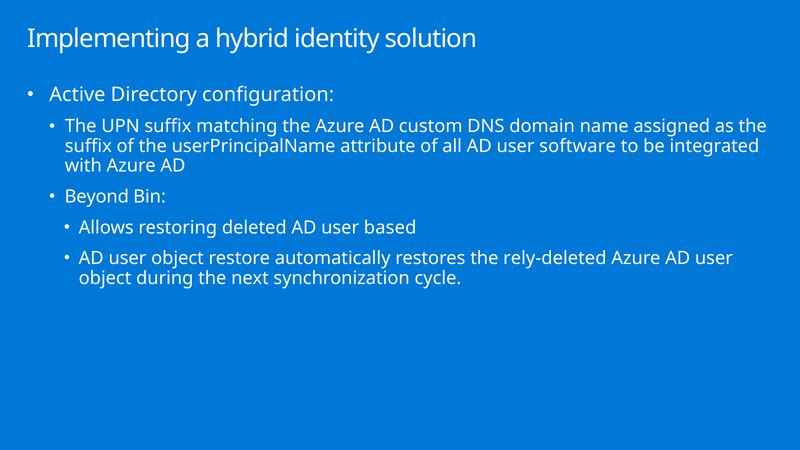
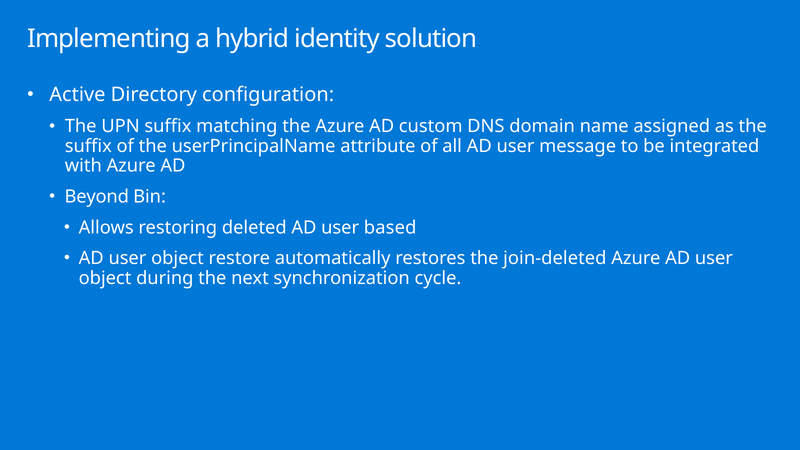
software: software -> message
rely-deleted: rely-deleted -> join-deleted
